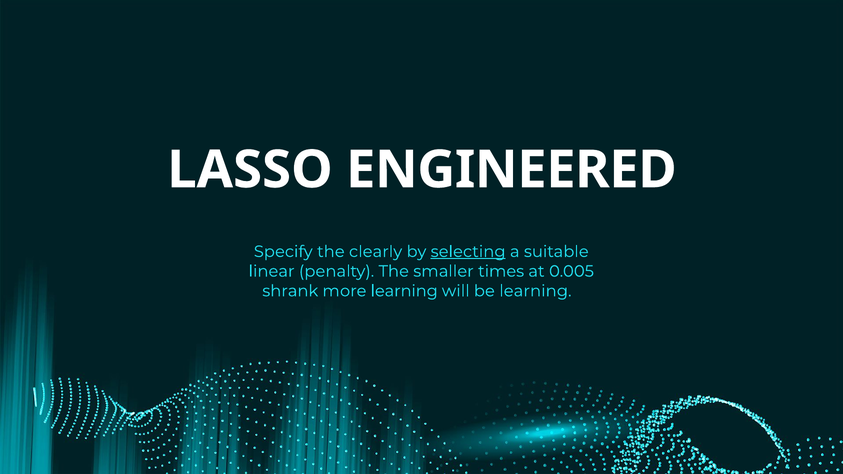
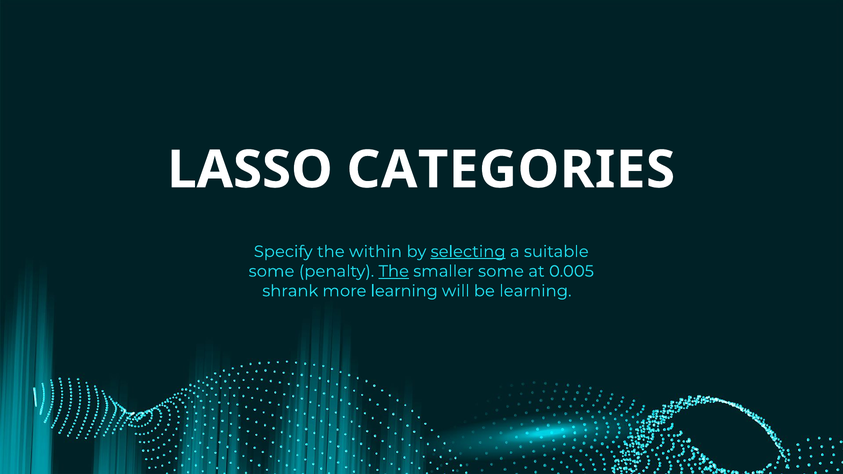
ENGINEERED: ENGINEERED -> CATEGORIES
clearly: clearly -> within
linear at (272, 271): linear -> some
The at (394, 271) underline: none -> present
smaller times: times -> some
